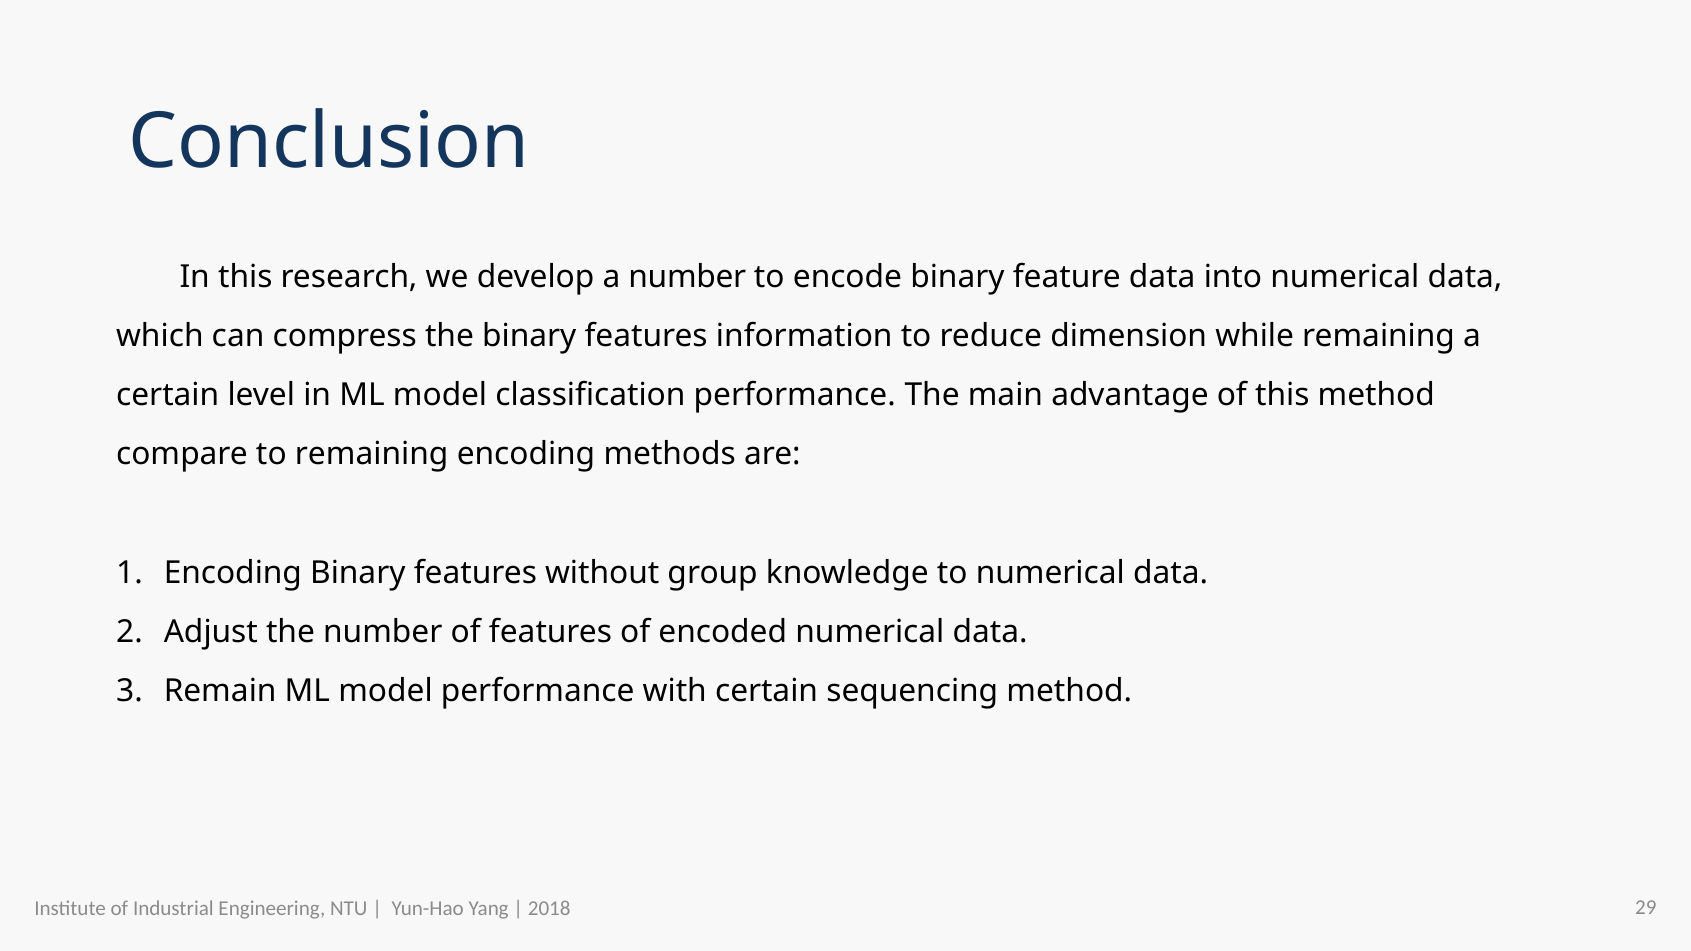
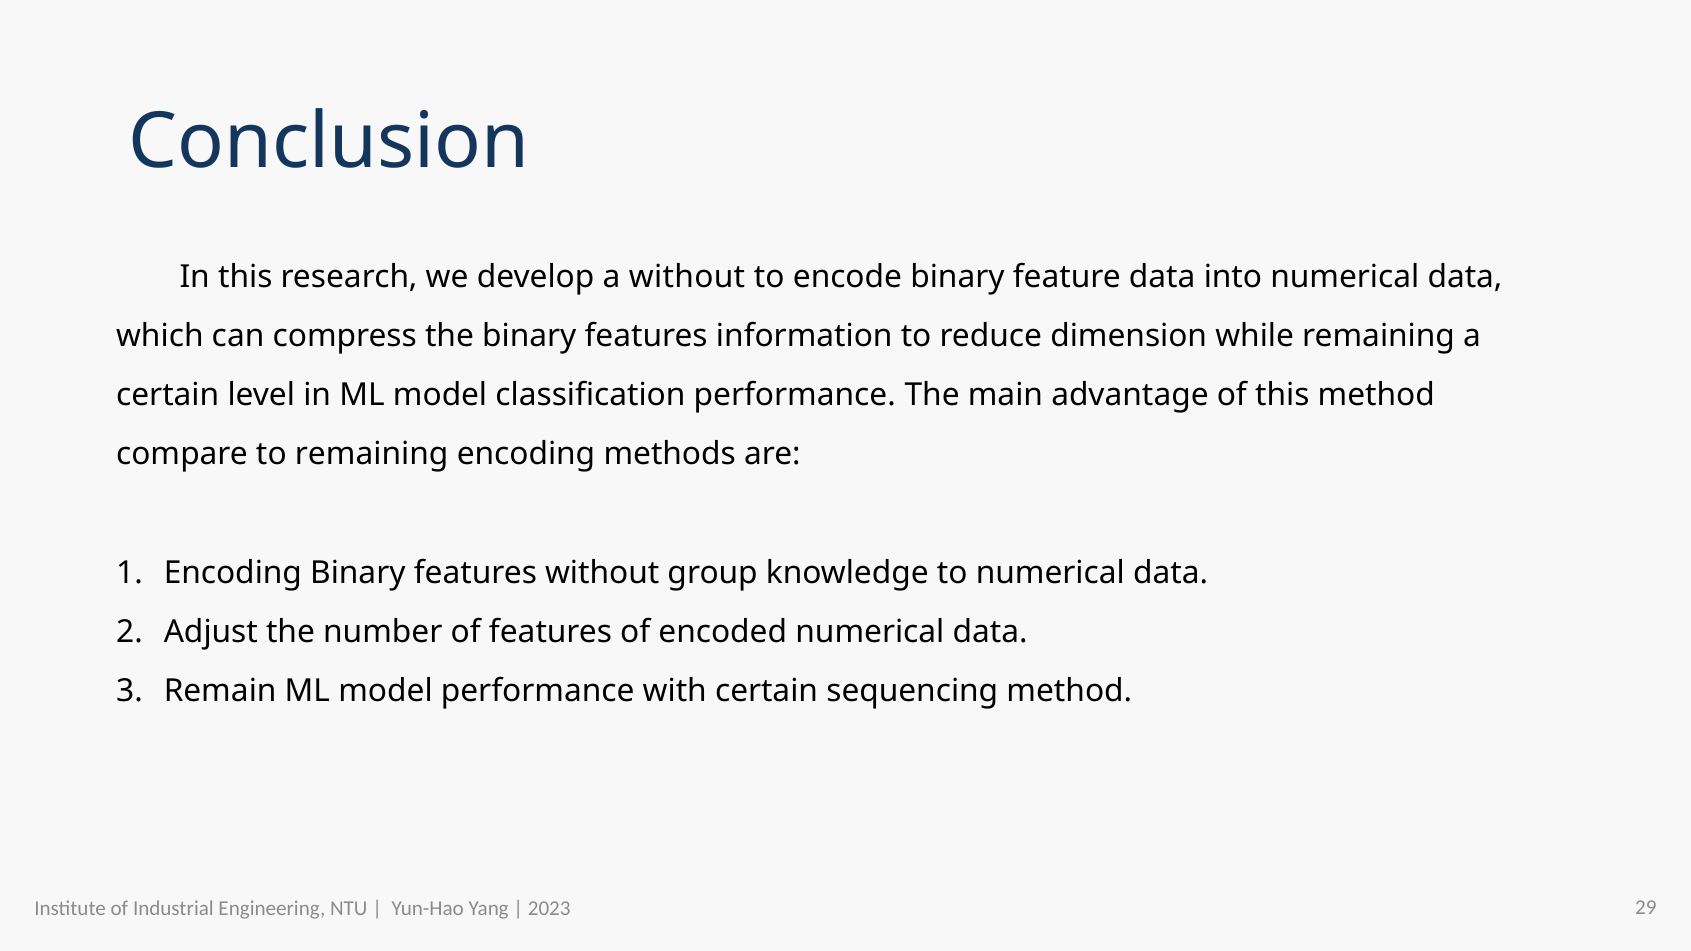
a number: number -> without
2018: 2018 -> 2023
